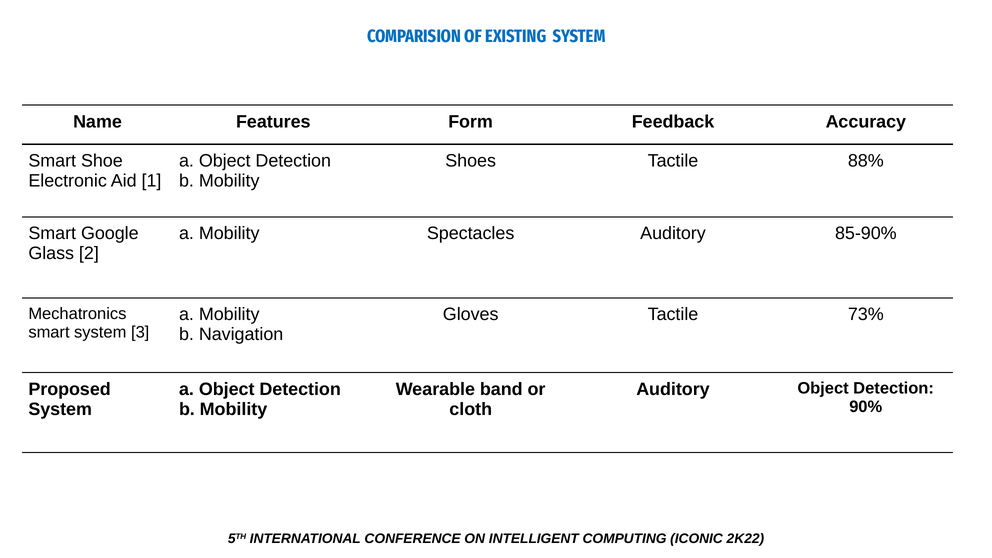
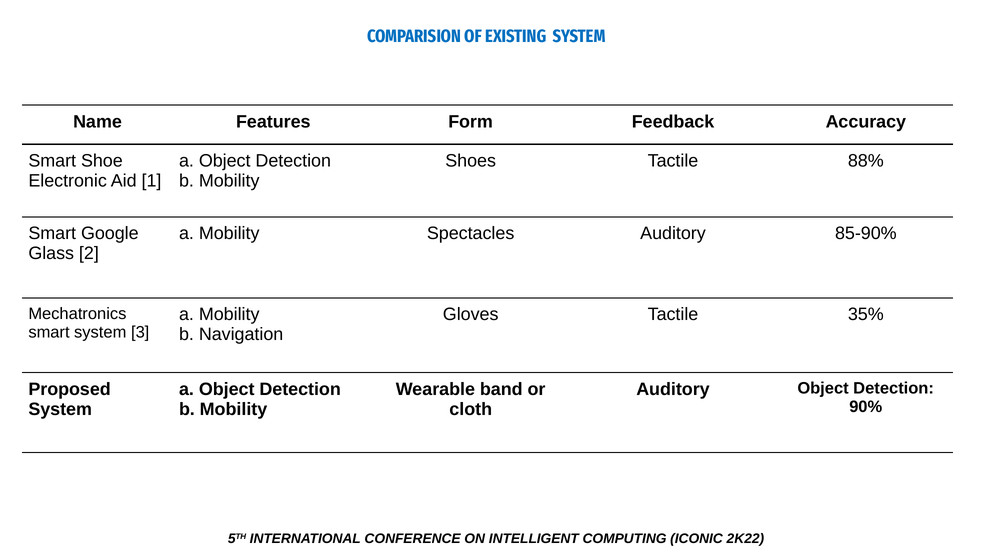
73%: 73% -> 35%
